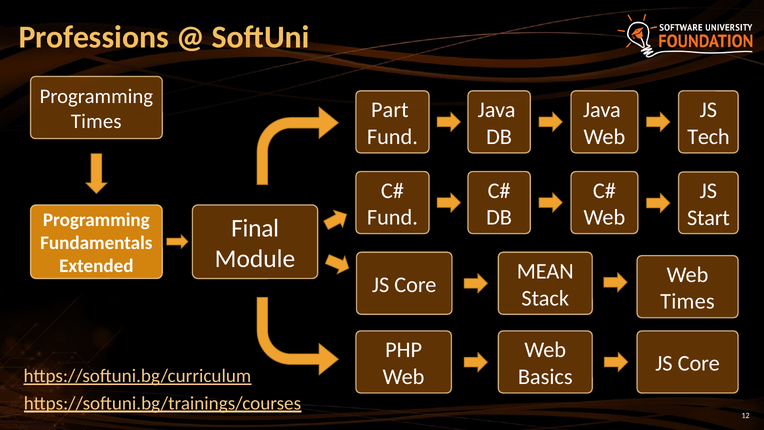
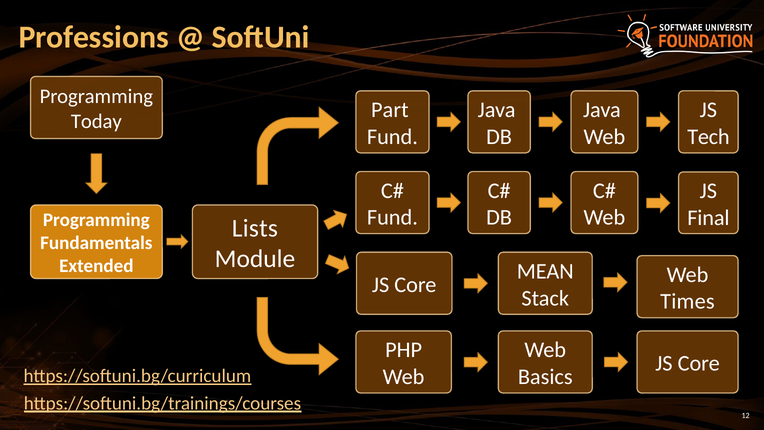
Times at (96, 121): Times -> Today
Start: Start -> Final
Final: Final -> Lists
